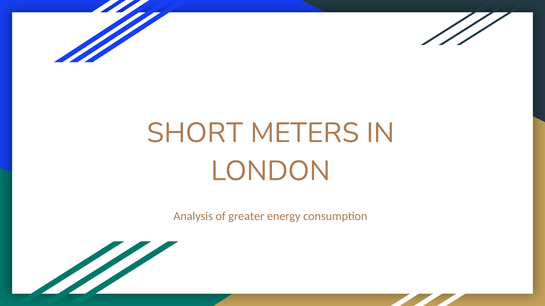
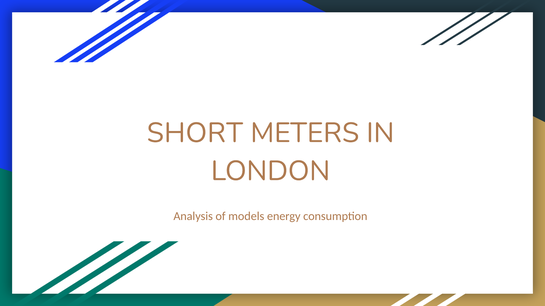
greater: greater -> models
